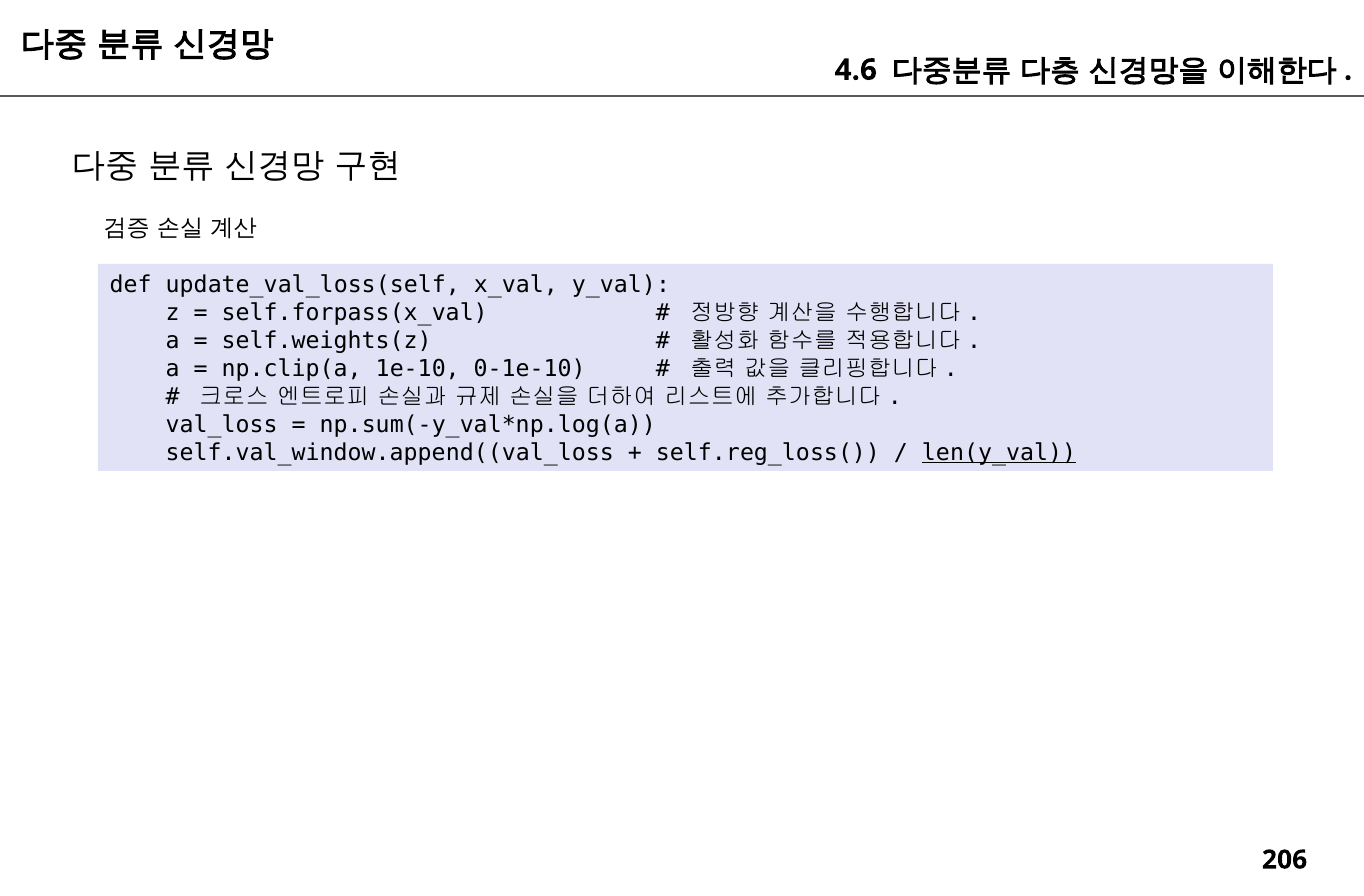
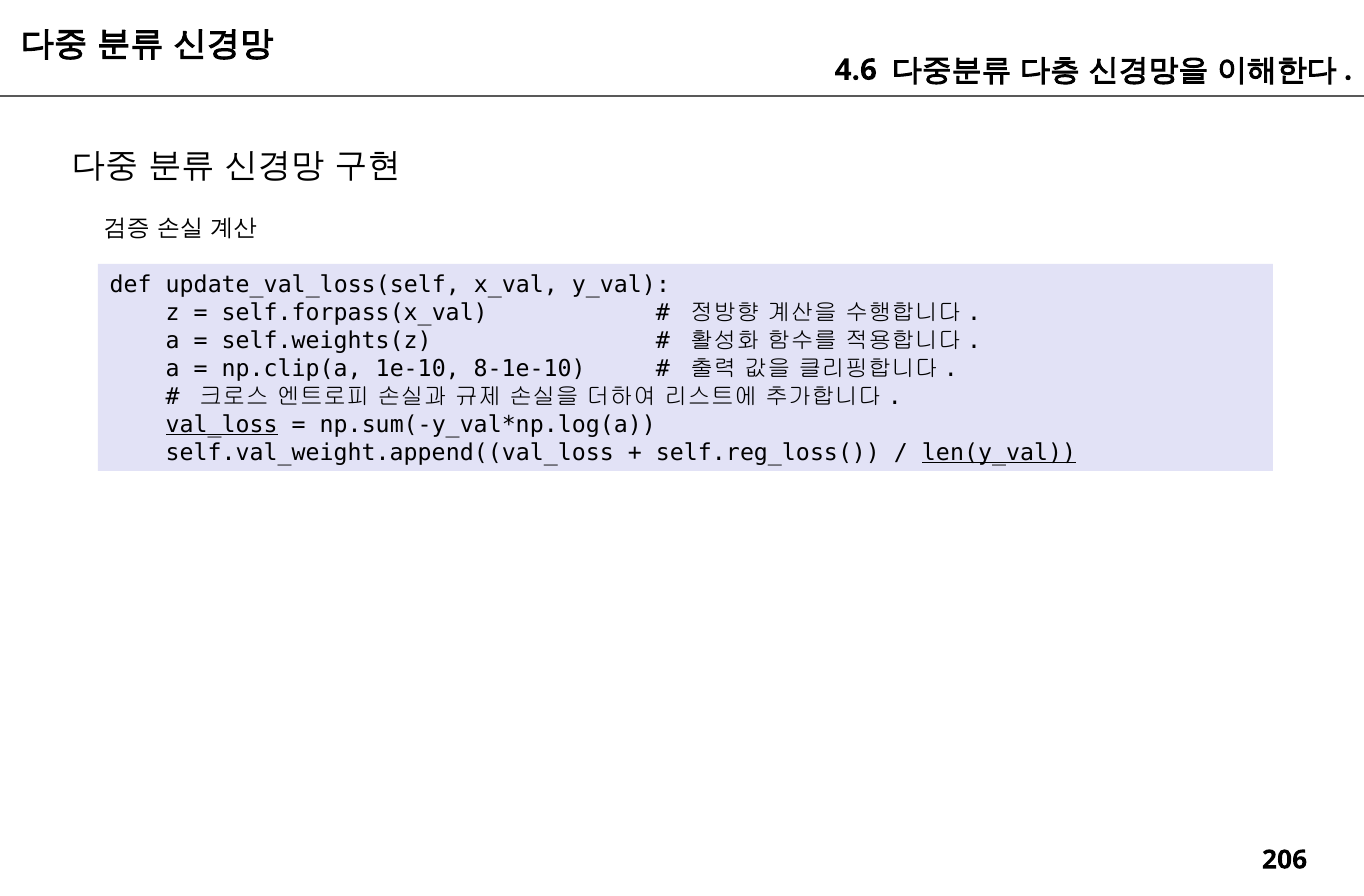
0-1e-10: 0-1e-10 -> 8-1e-10
val_loss underline: none -> present
self.val_window.append((val_loss: self.val_window.append((val_loss -> self.val_weight.append((val_loss
